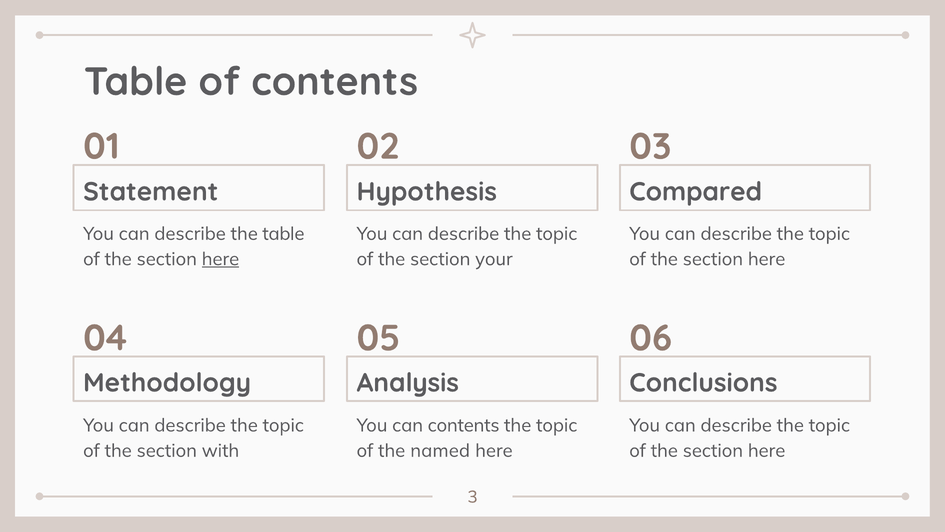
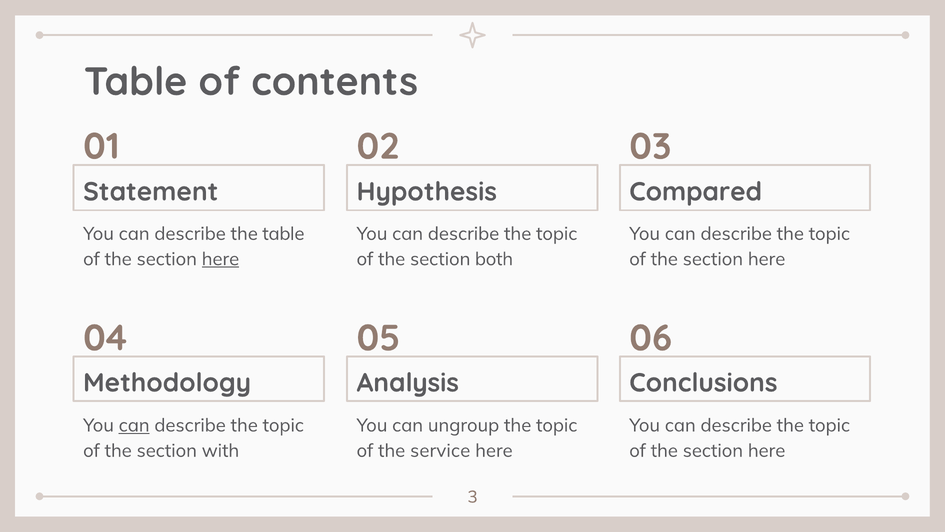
your: your -> both
can at (134, 425) underline: none -> present
can contents: contents -> ungroup
named: named -> service
